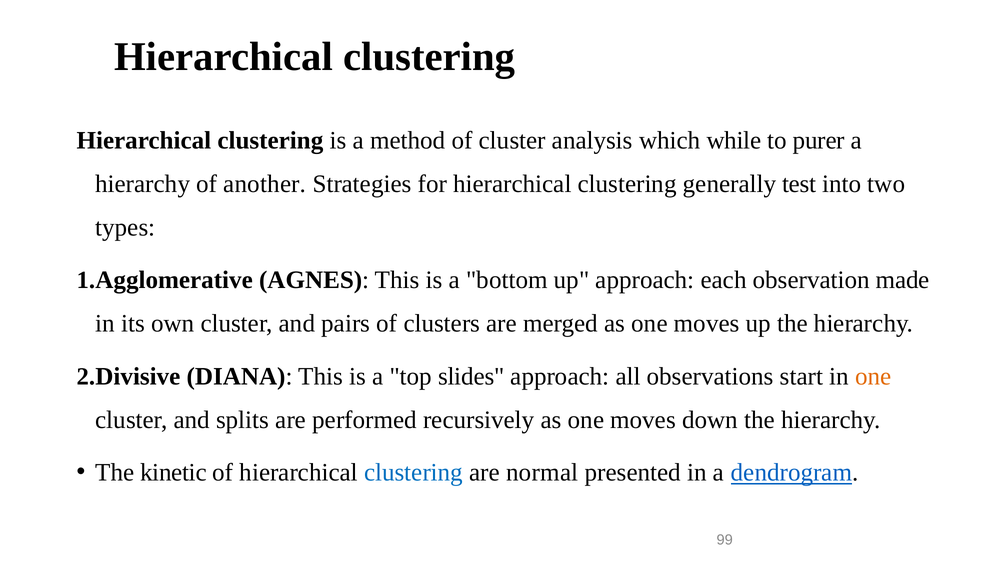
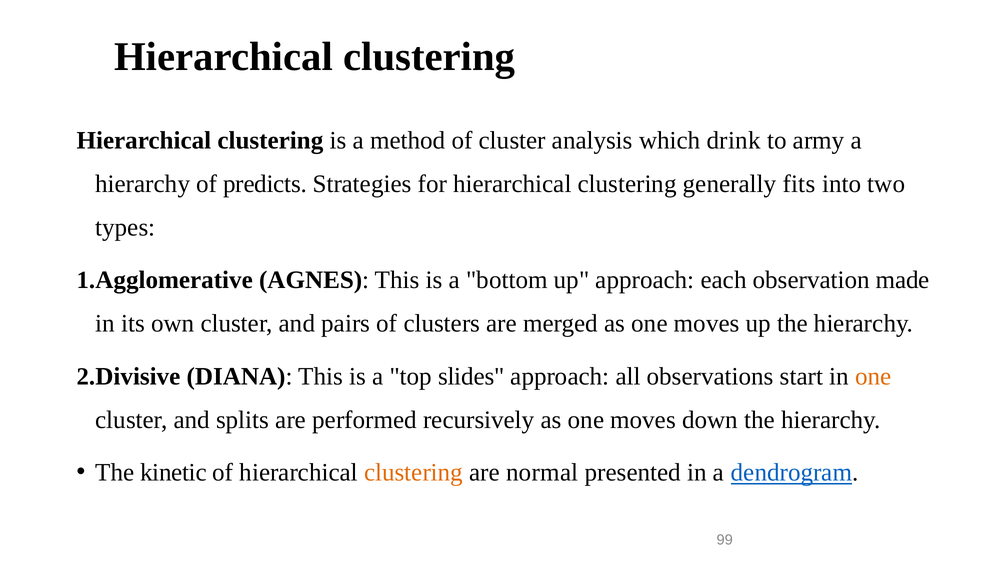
while: while -> drink
purer: purer -> army
another: another -> predicts
test: test -> fits
clustering at (414, 472) colour: blue -> orange
